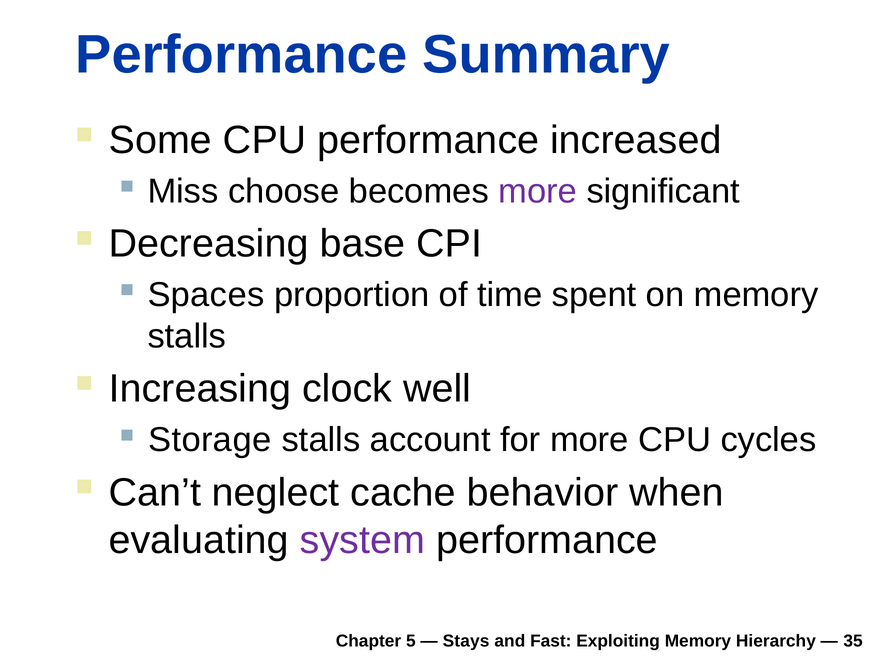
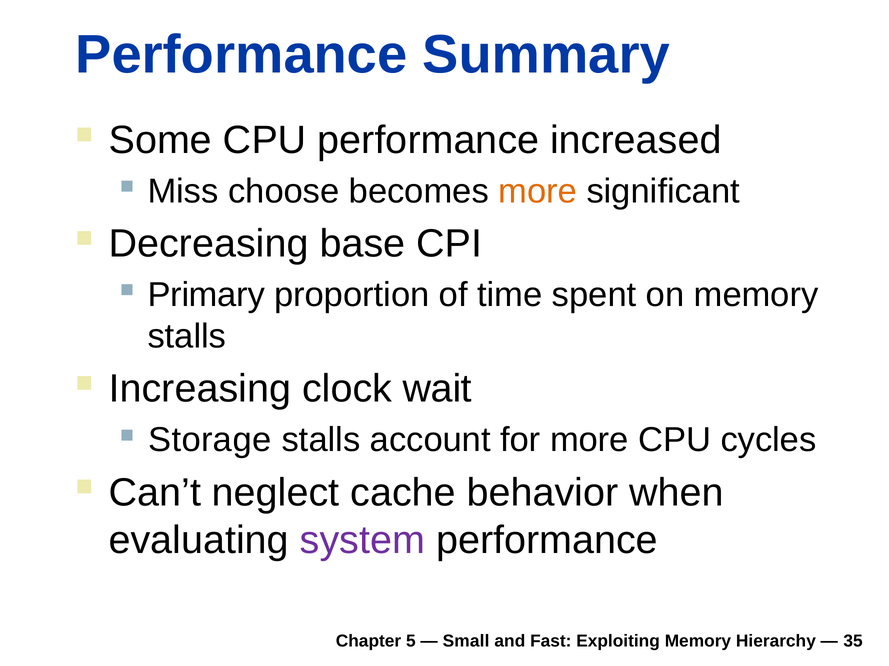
more at (538, 191) colour: purple -> orange
Spaces: Spaces -> Primary
well: well -> wait
Stays: Stays -> Small
